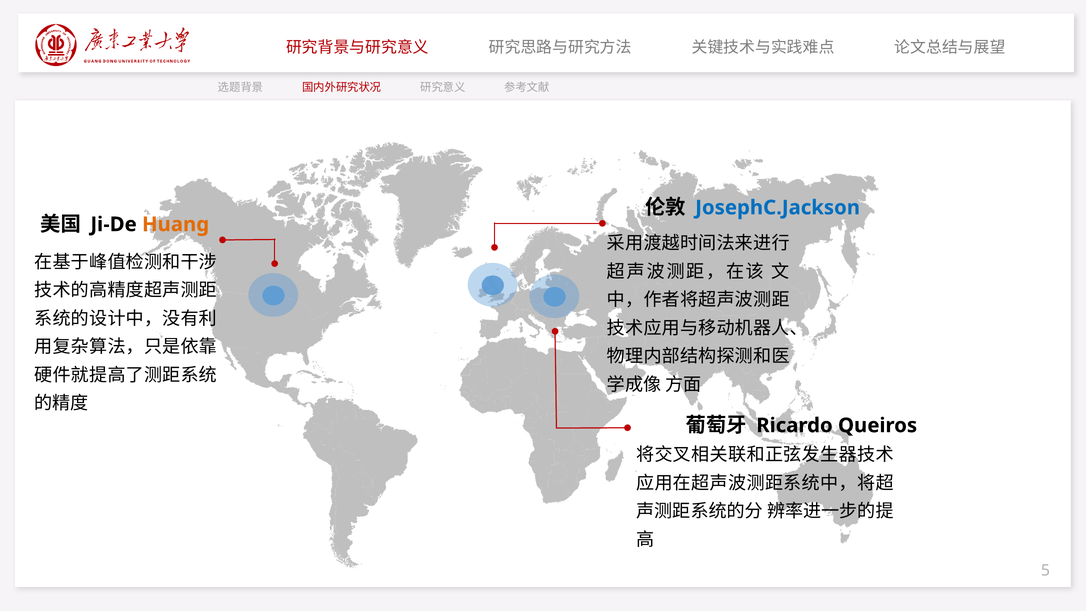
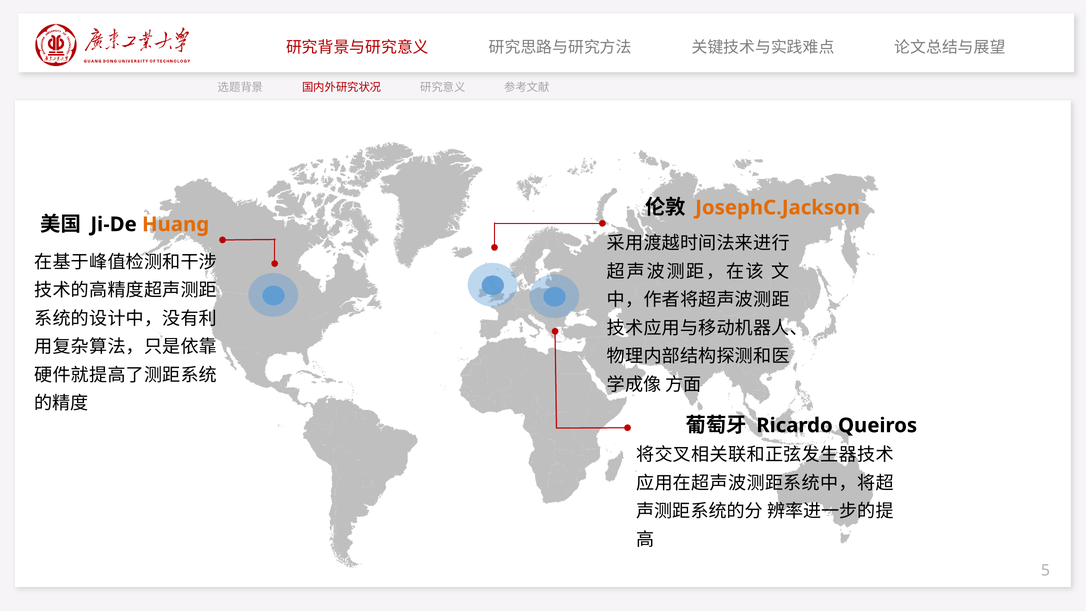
JosephC.Jackson colour: blue -> orange
